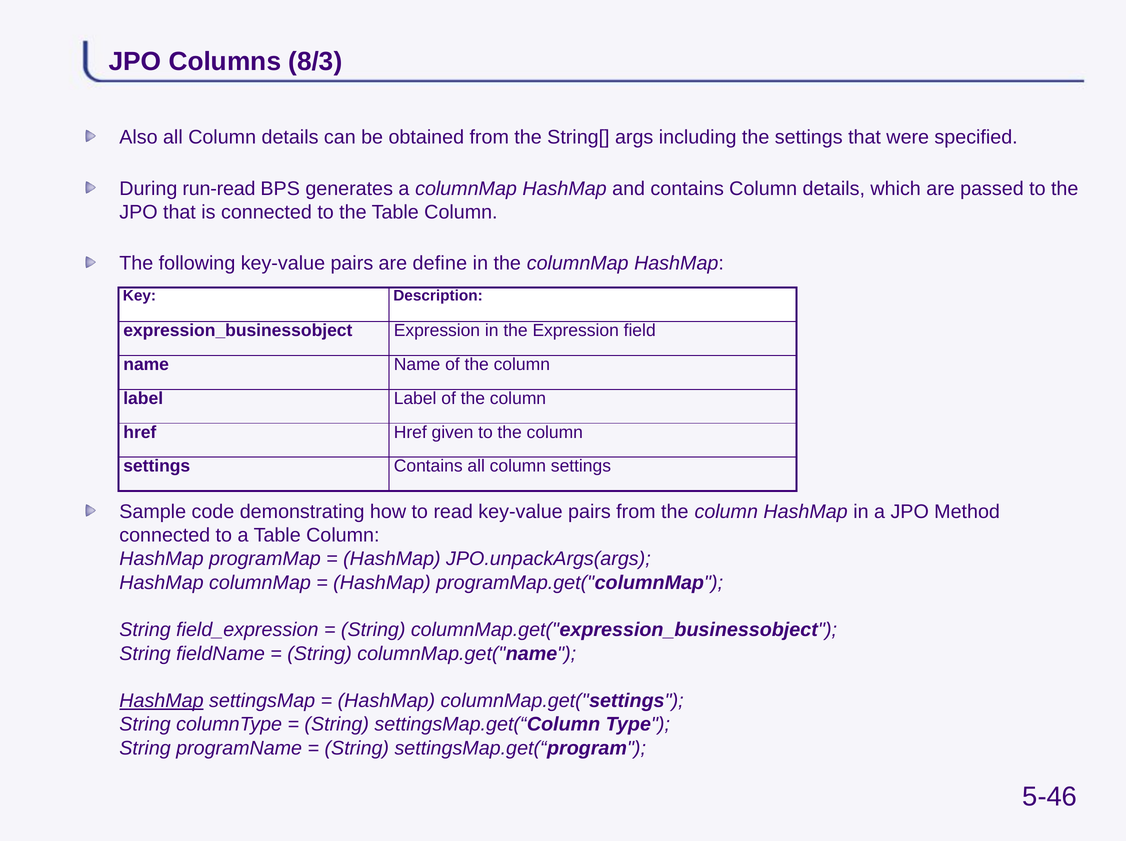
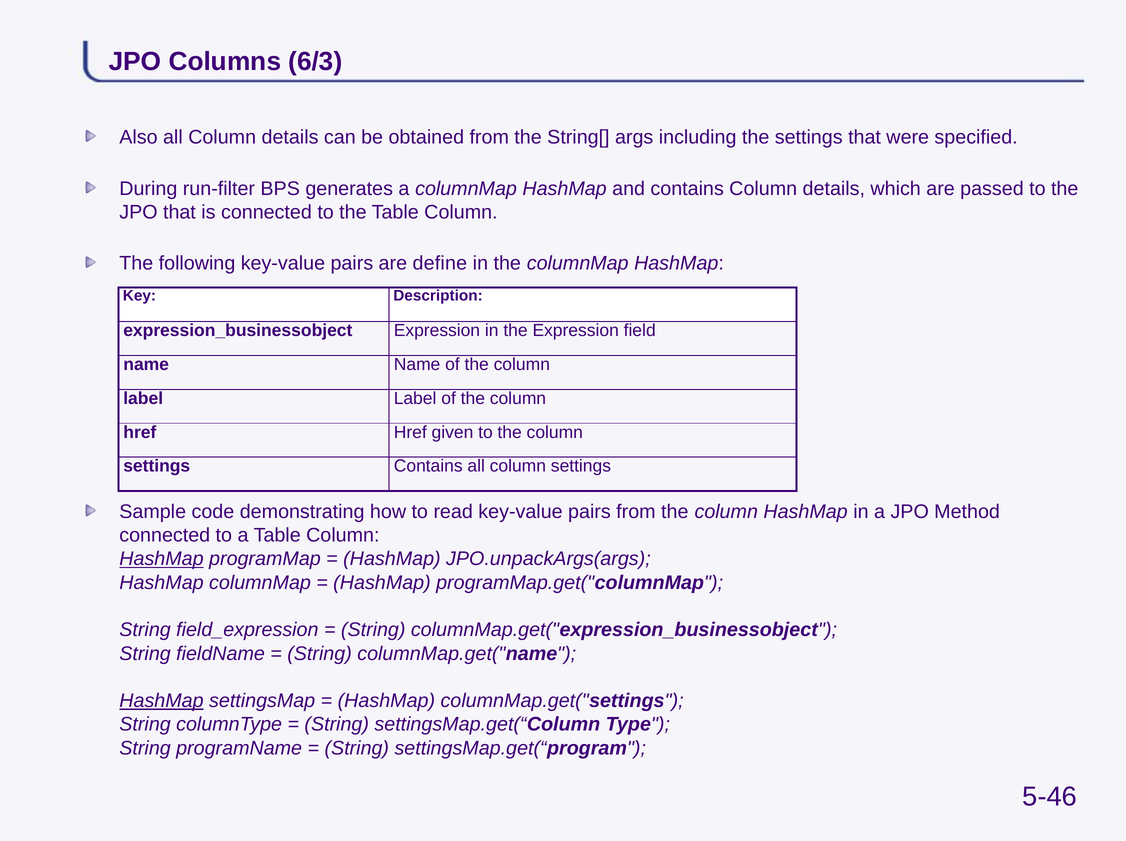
8/3: 8/3 -> 6/3
run-read: run-read -> run-filter
HashMap at (161, 559) underline: none -> present
